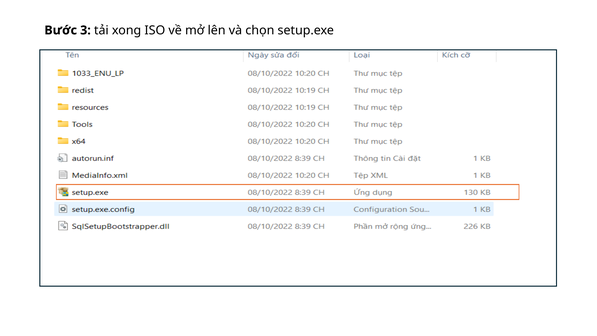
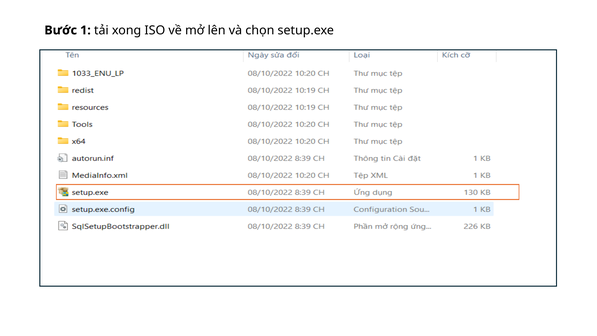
3: 3 -> 1
